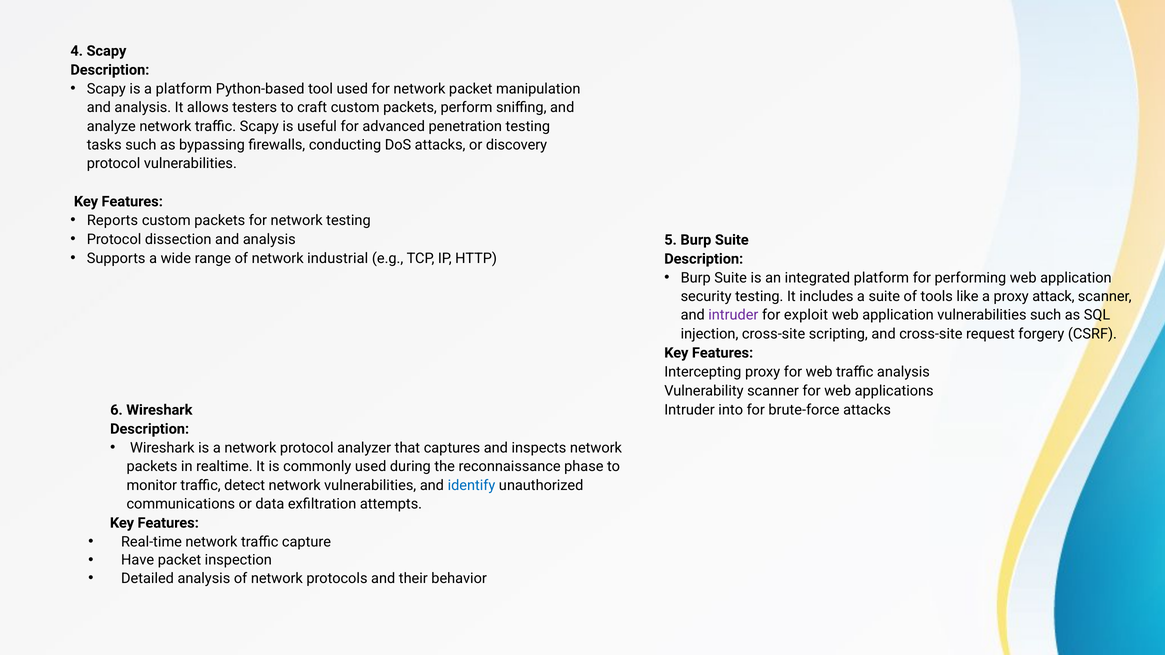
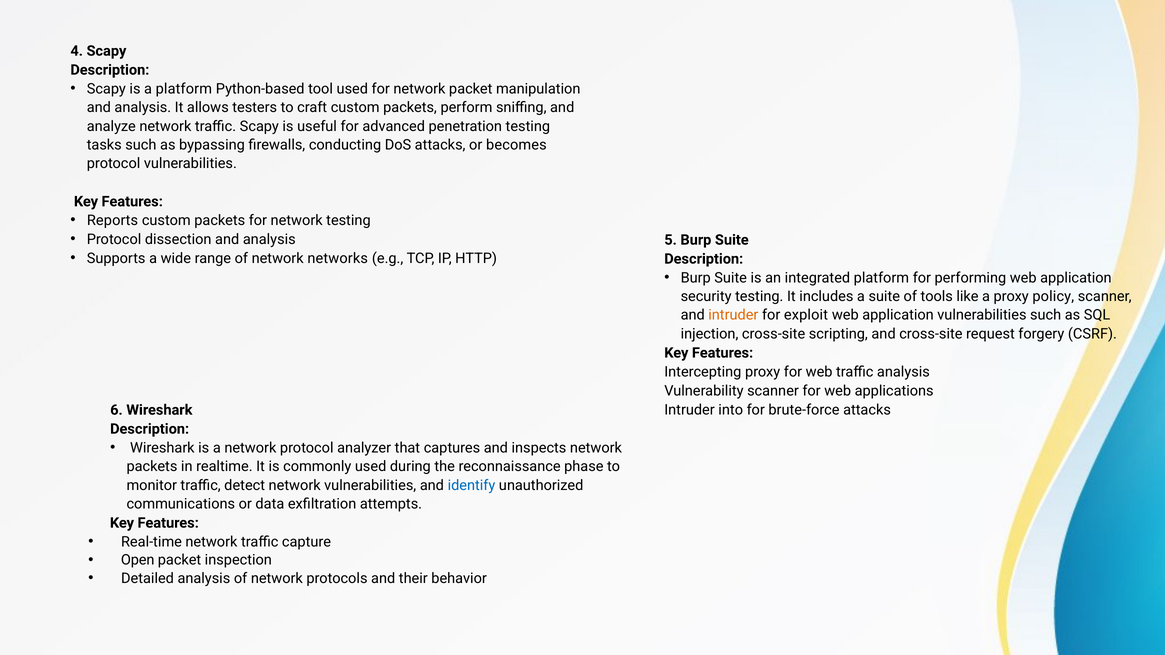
discovery: discovery -> becomes
industrial: industrial -> networks
attack: attack -> policy
intruder at (733, 315) colour: purple -> orange
Have: Have -> Open
